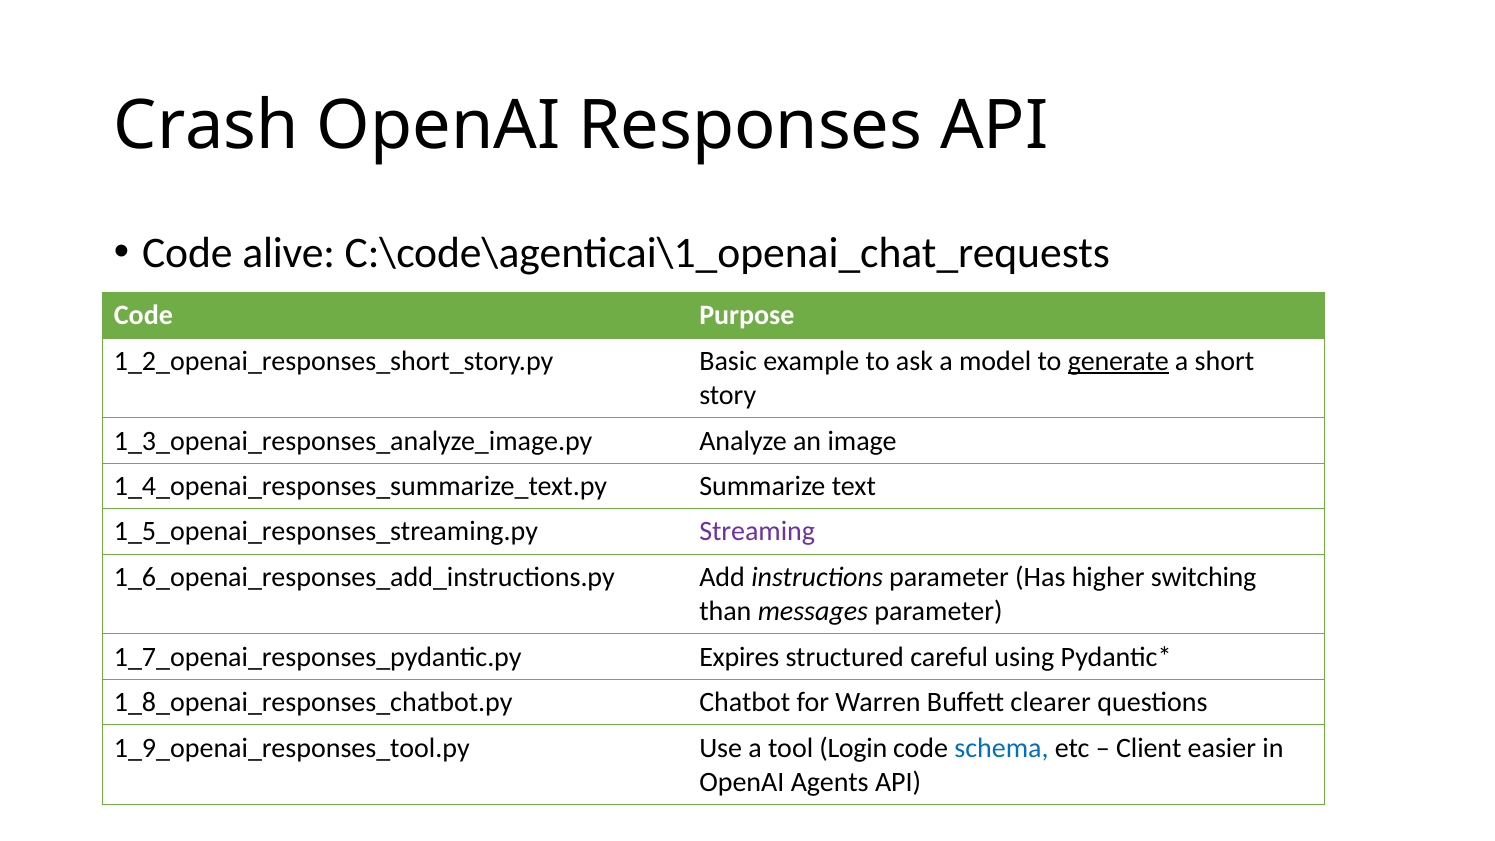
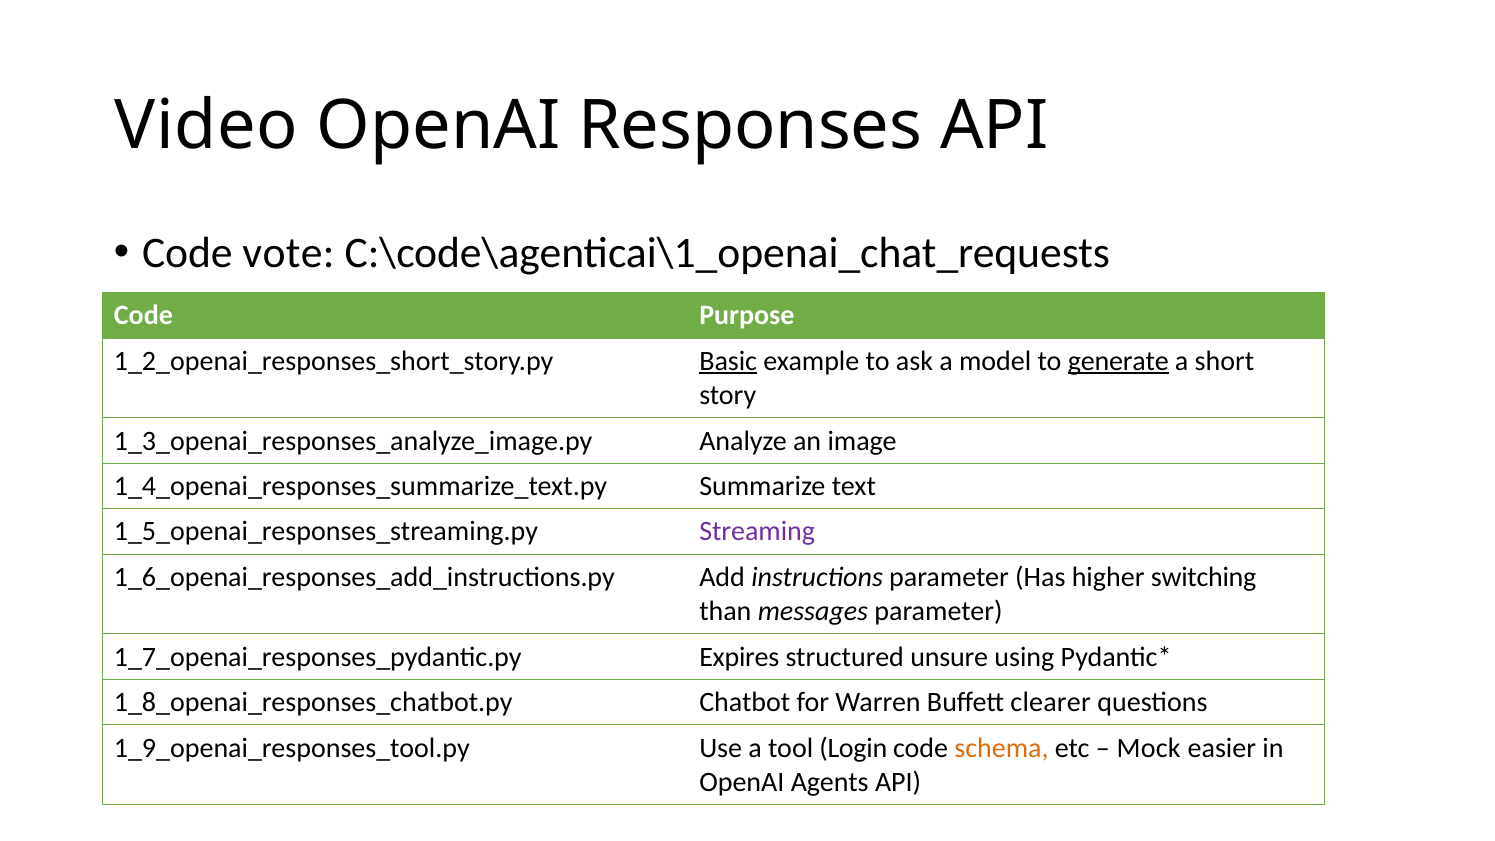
Crash: Crash -> Video
alive: alive -> vote
Basic underline: none -> present
careful: careful -> unsure
schema colour: blue -> orange
Client: Client -> Mock
